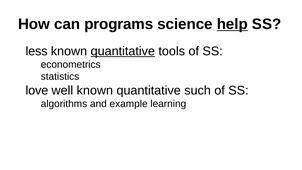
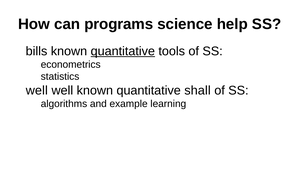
help underline: present -> none
less: less -> bills
love at (37, 90): love -> well
such: such -> shall
